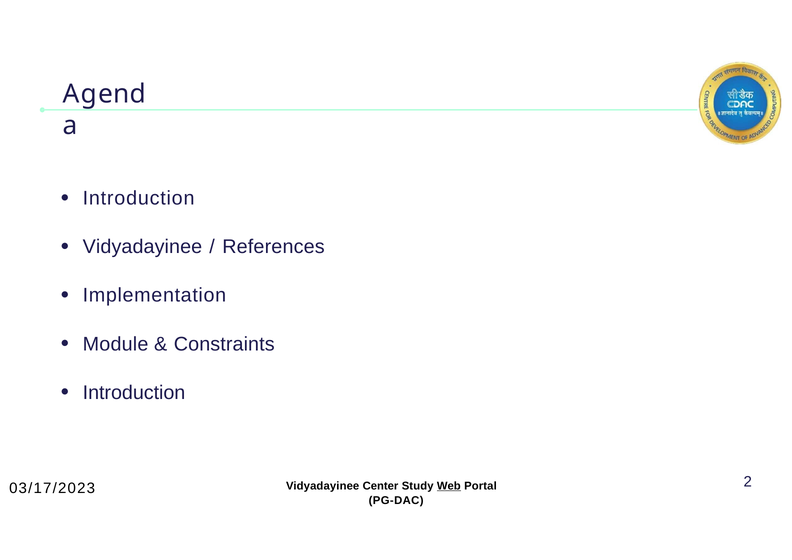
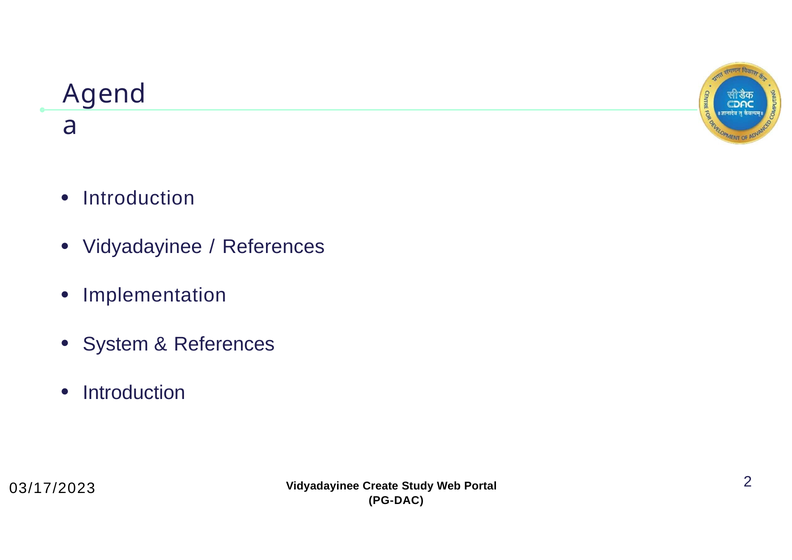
Module: Module -> System
Constraints at (224, 344): Constraints -> References
Center: Center -> Create
Web underline: present -> none
